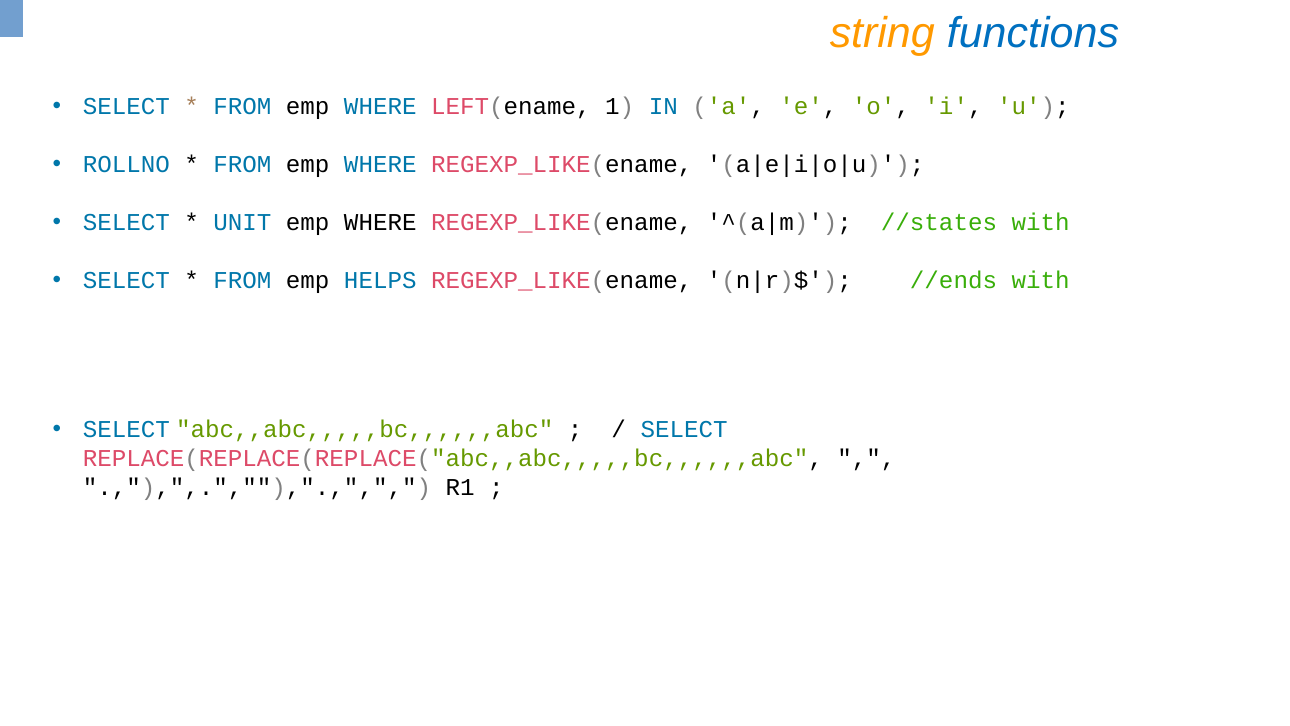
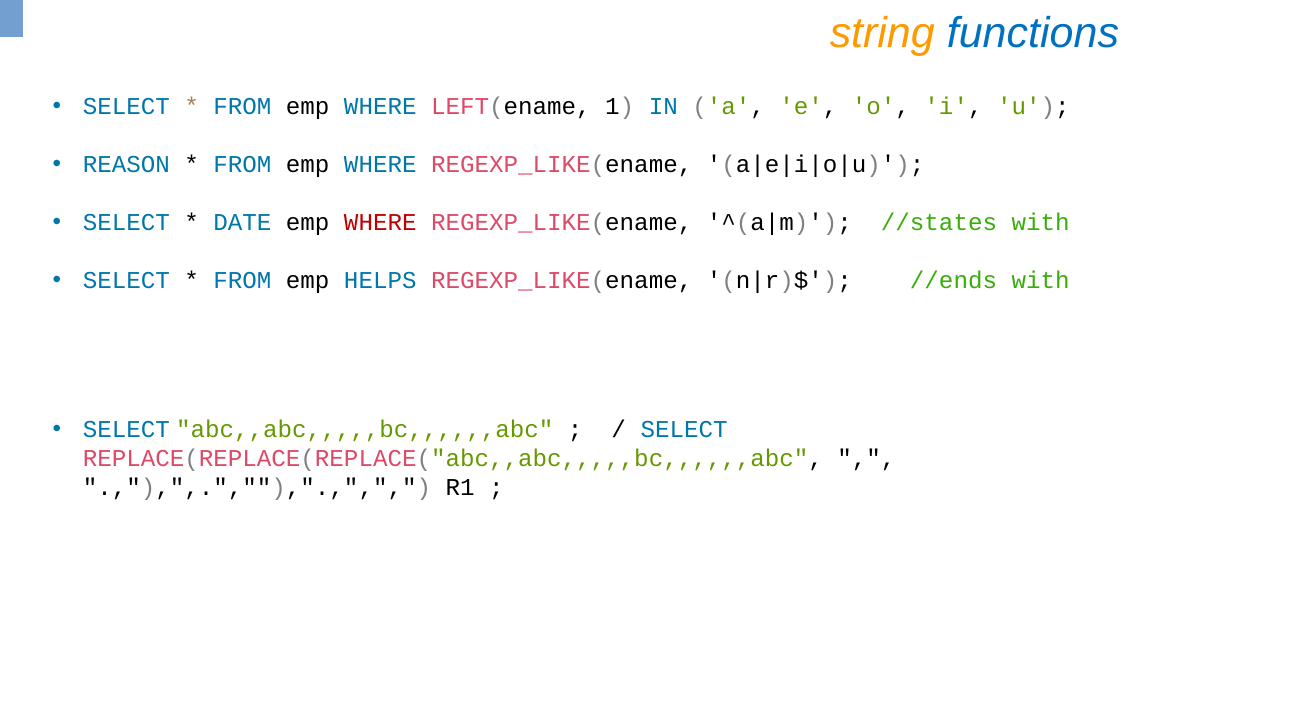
ROLLNO: ROLLNO -> REASON
UNIT: UNIT -> DATE
WHERE at (380, 223) colour: black -> red
